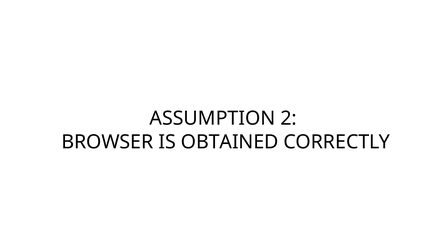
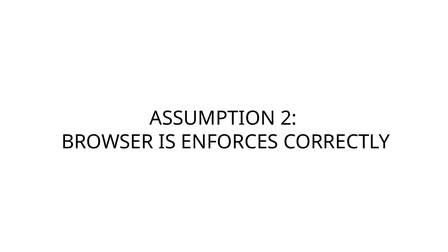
OBTAINED: OBTAINED -> ENFORCES
